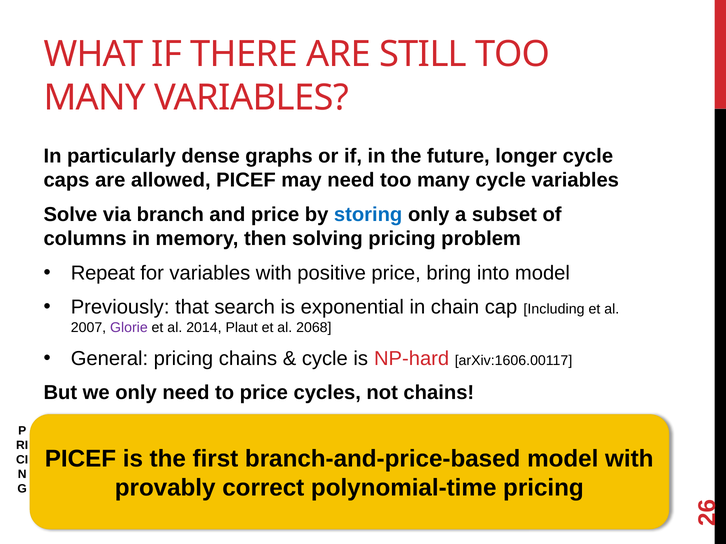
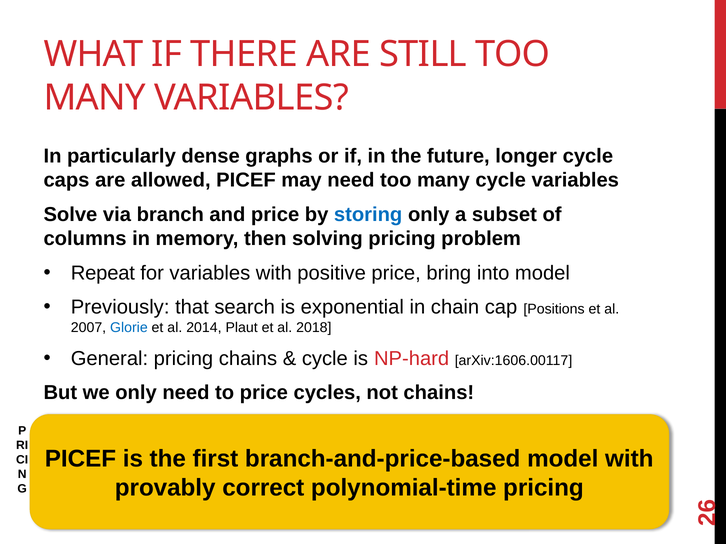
Including: Including -> Positions
Glorie colour: purple -> blue
2068: 2068 -> 2018
